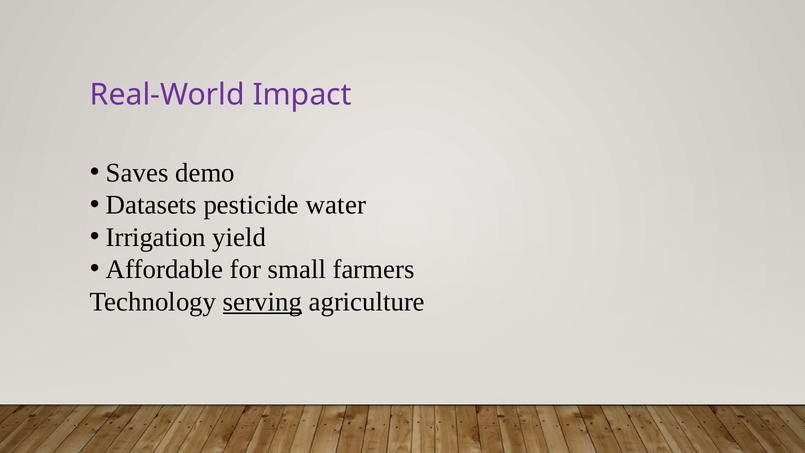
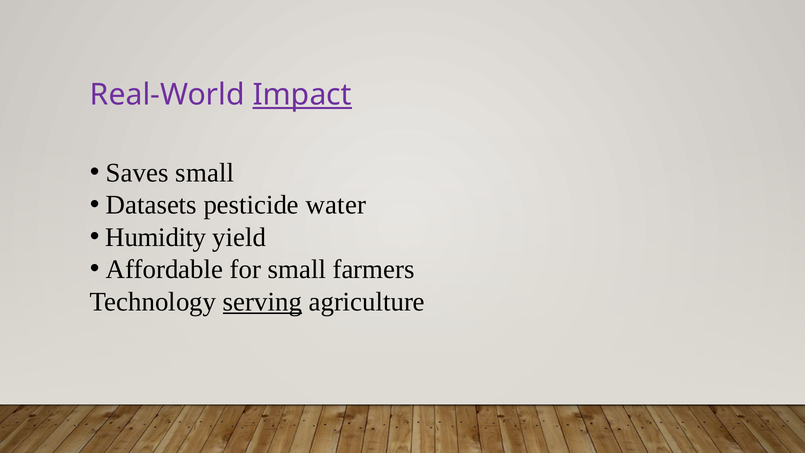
Impact underline: none -> present
Saves demo: demo -> small
Irrigation: Irrigation -> Humidity
